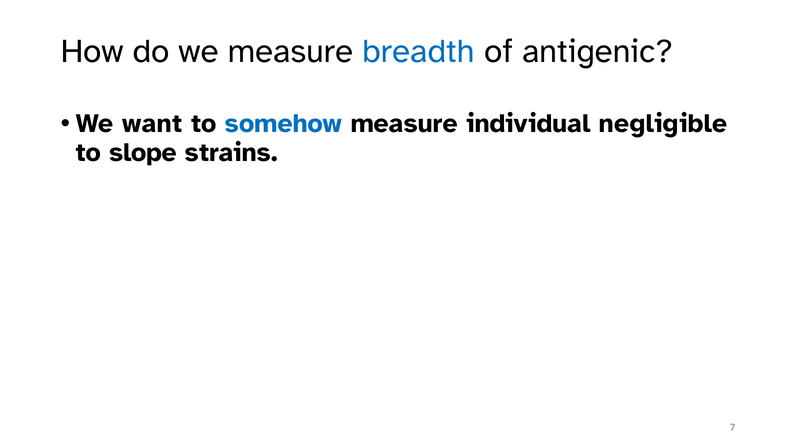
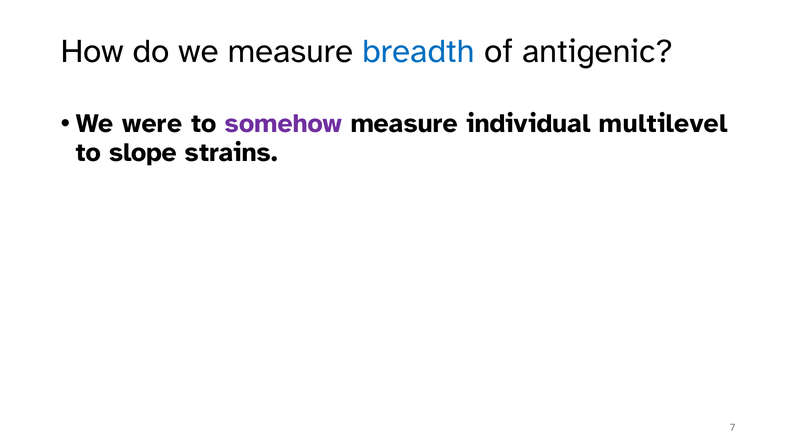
want: want -> were
somehow colour: blue -> purple
negligible: negligible -> multilevel
